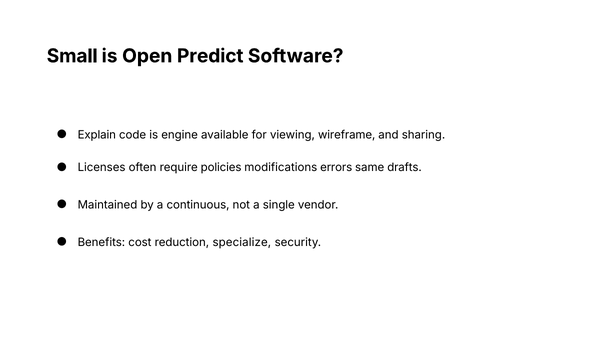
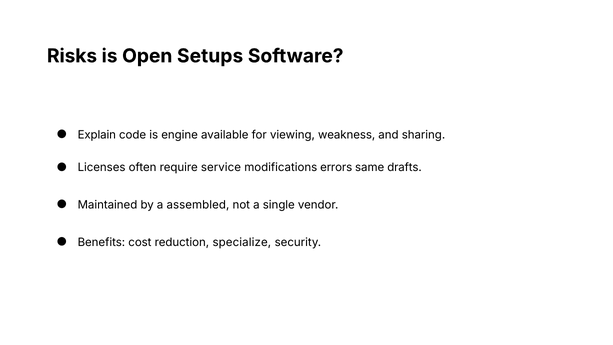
Small: Small -> Risks
Predict: Predict -> Setups
wireframe: wireframe -> weakness
policies: policies -> service
continuous: continuous -> assembled
